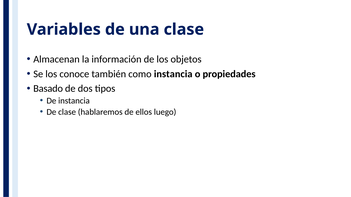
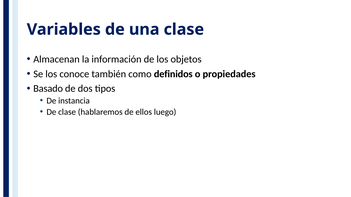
como instancia: instancia -> definidos
